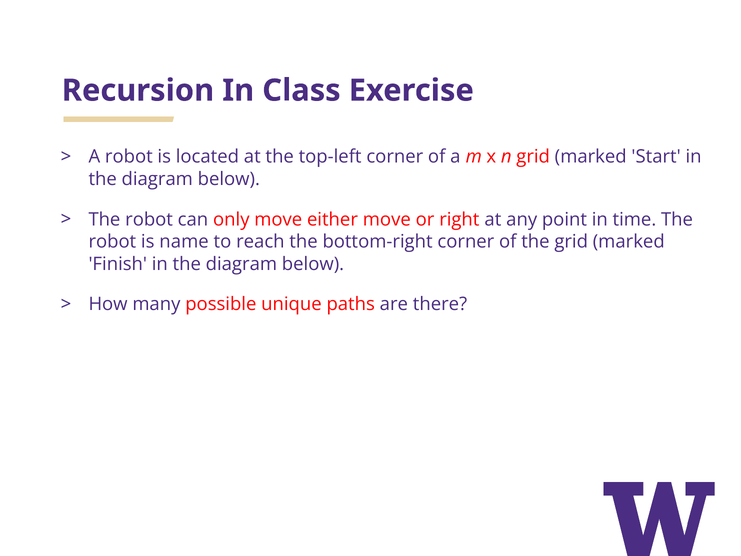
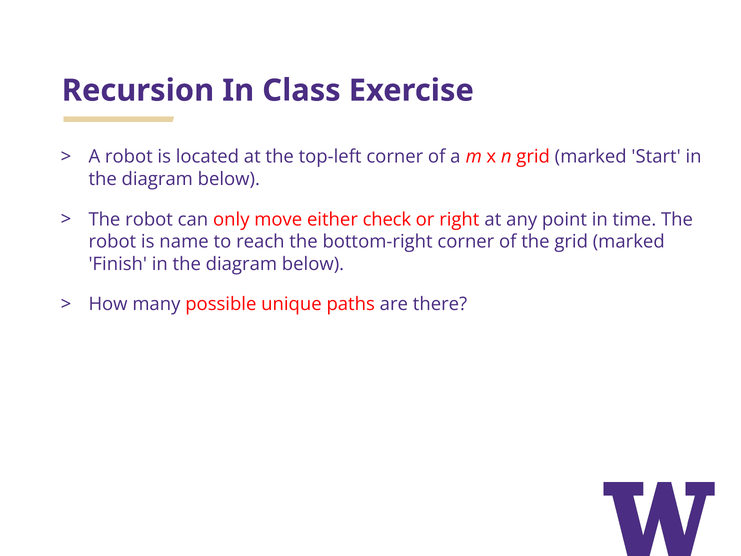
either move: move -> check
